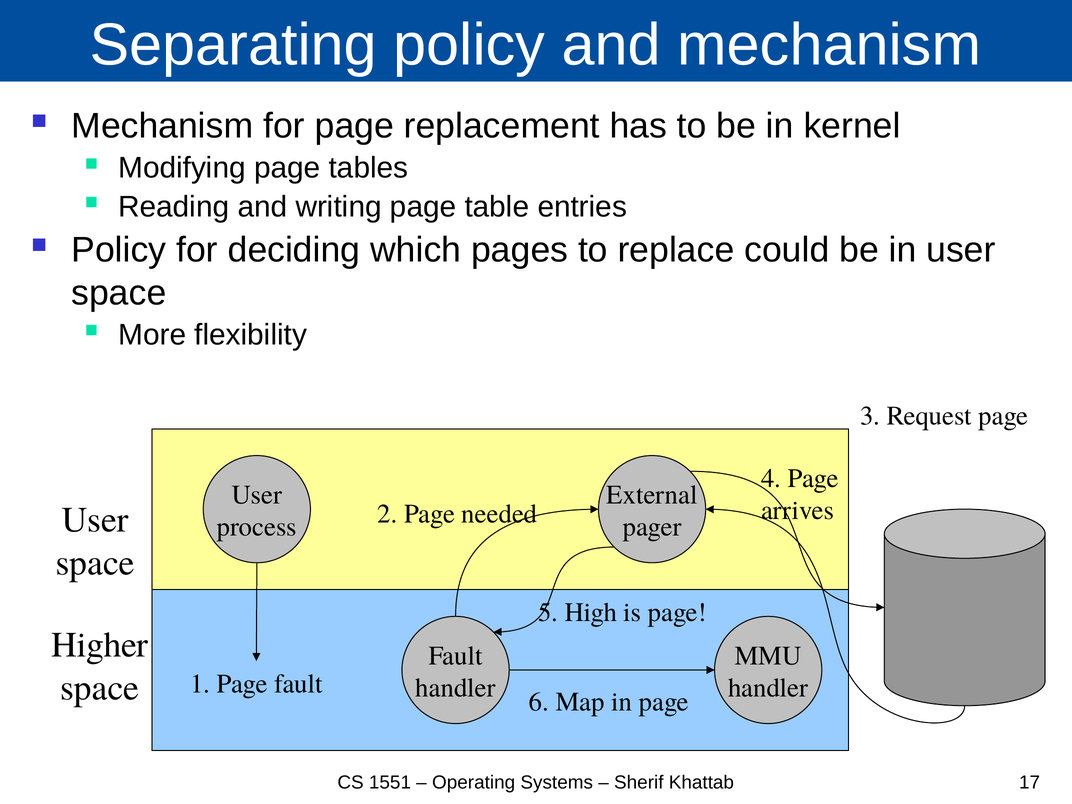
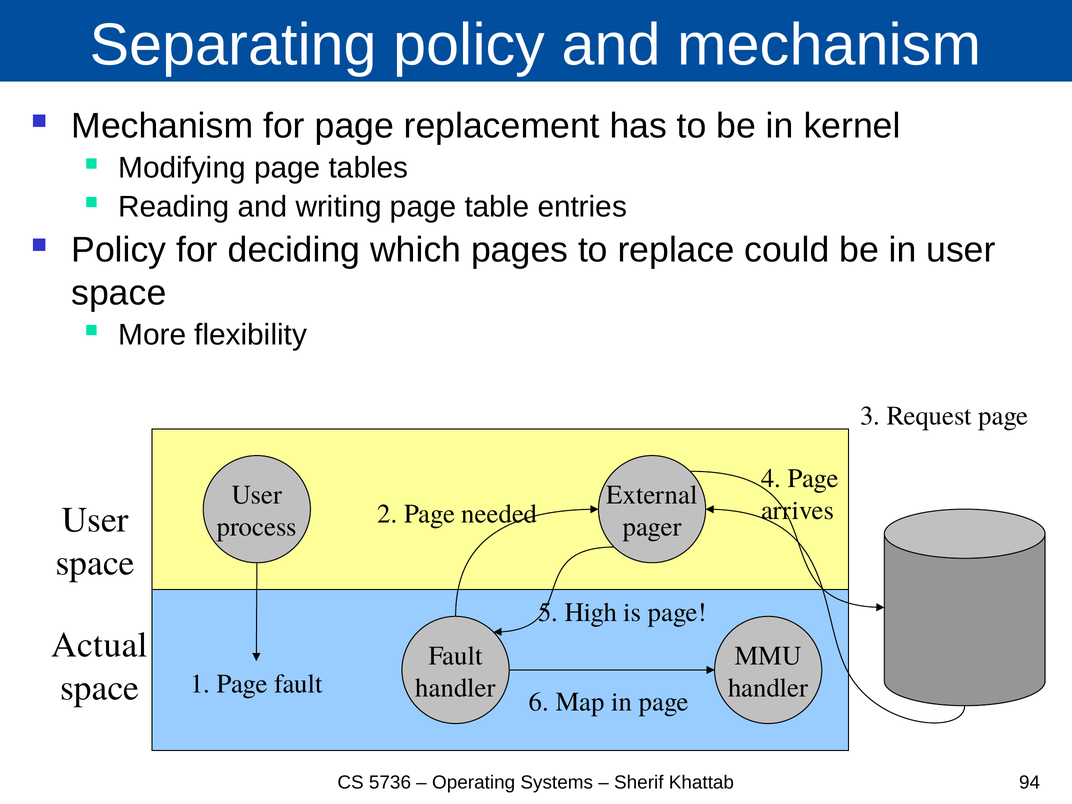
Higher: Higher -> Actual
1551: 1551 -> 5736
17: 17 -> 94
